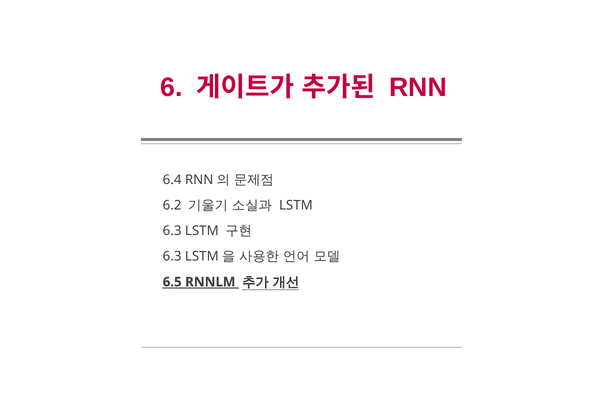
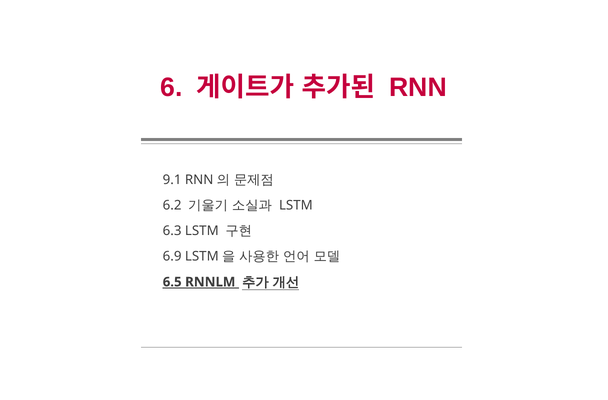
6.4: 6.4 -> 9.1
6.3 at (172, 256): 6.3 -> 6.9
